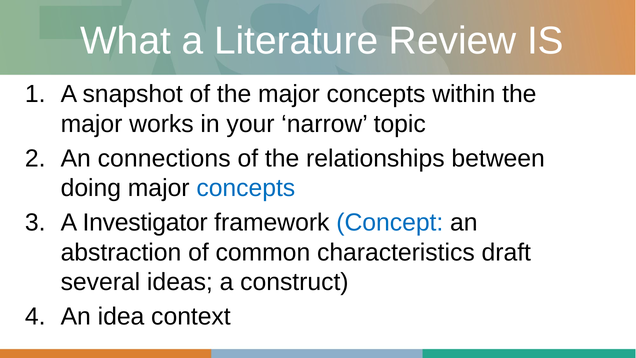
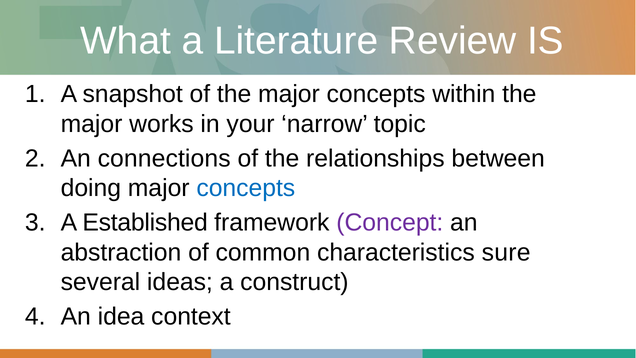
Investigator: Investigator -> Established
Concept colour: blue -> purple
draft: draft -> sure
